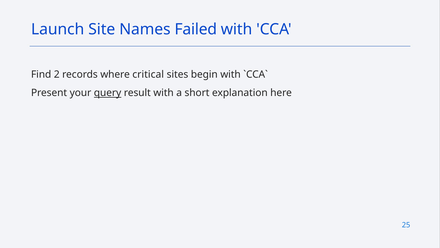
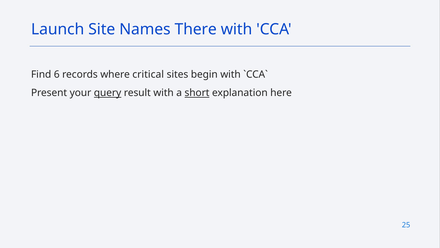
Failed: Failed -> There
2: 2 -> 6
short underline: none -> present
